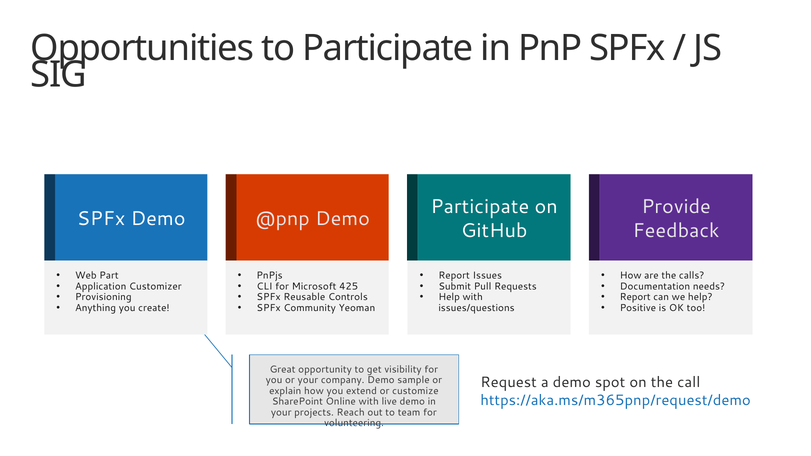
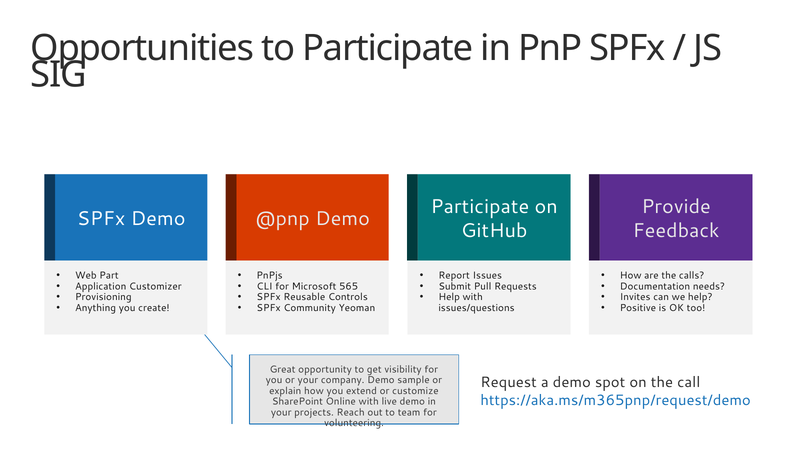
425: 425 -> 565
Report at (635, 297): Report -> Invites
